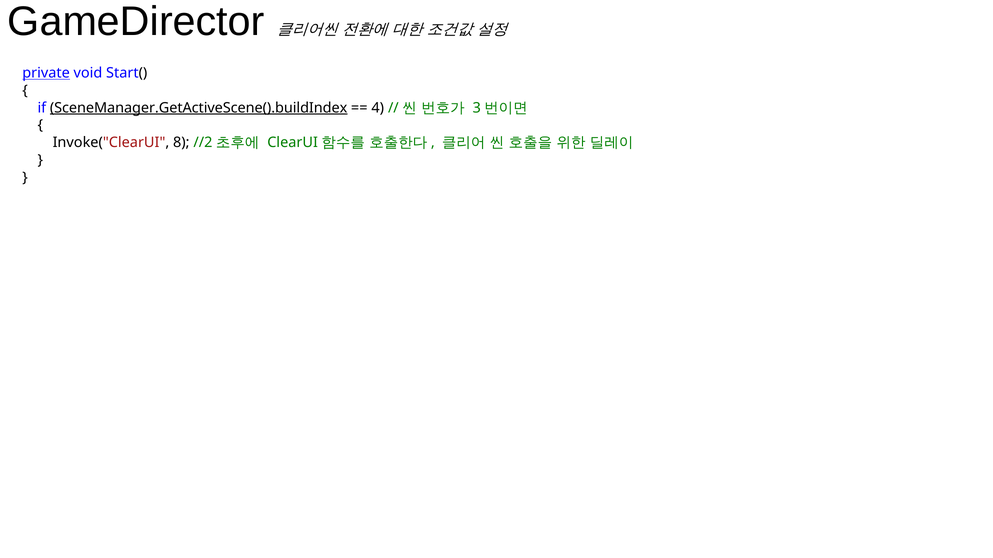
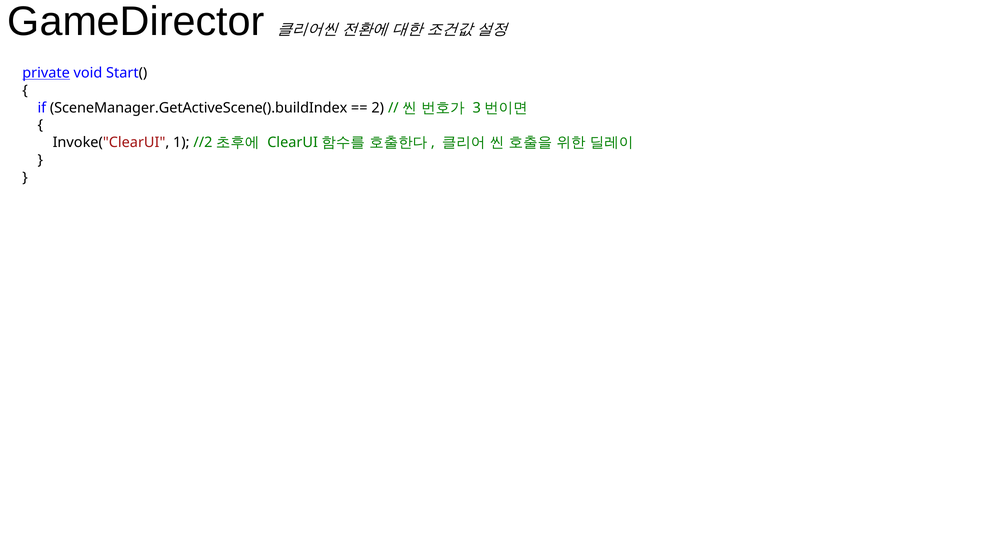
SceneManager.GetActiveScene().buildIndex underline: present -> none
4: 4 -> 2
8: 8 -> 1
